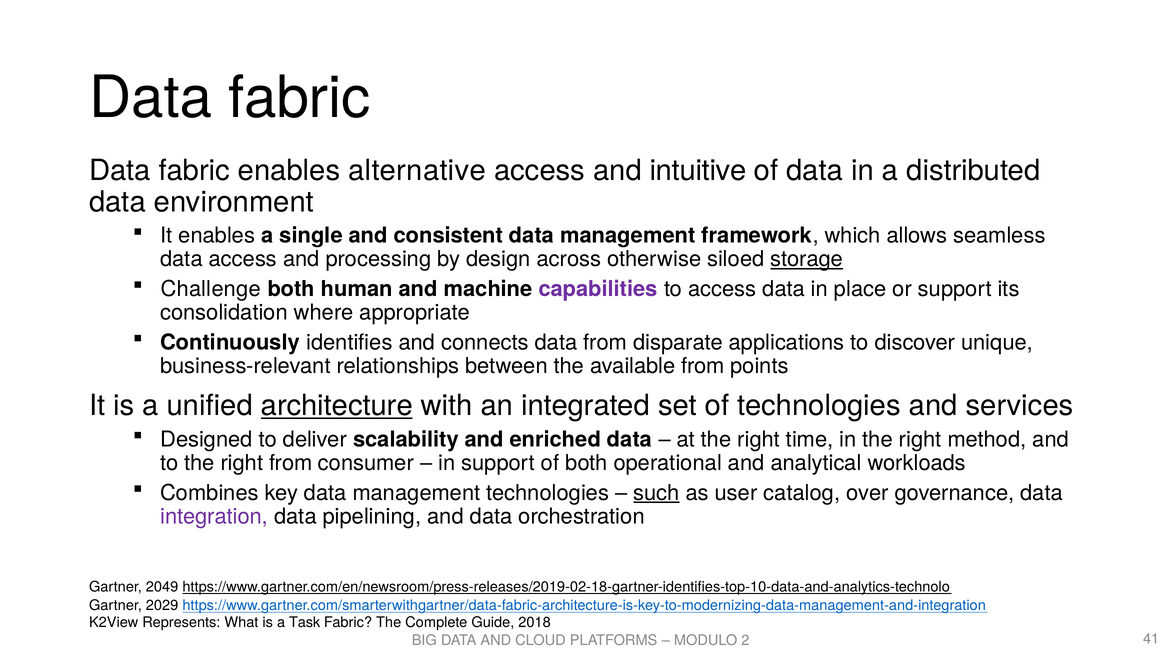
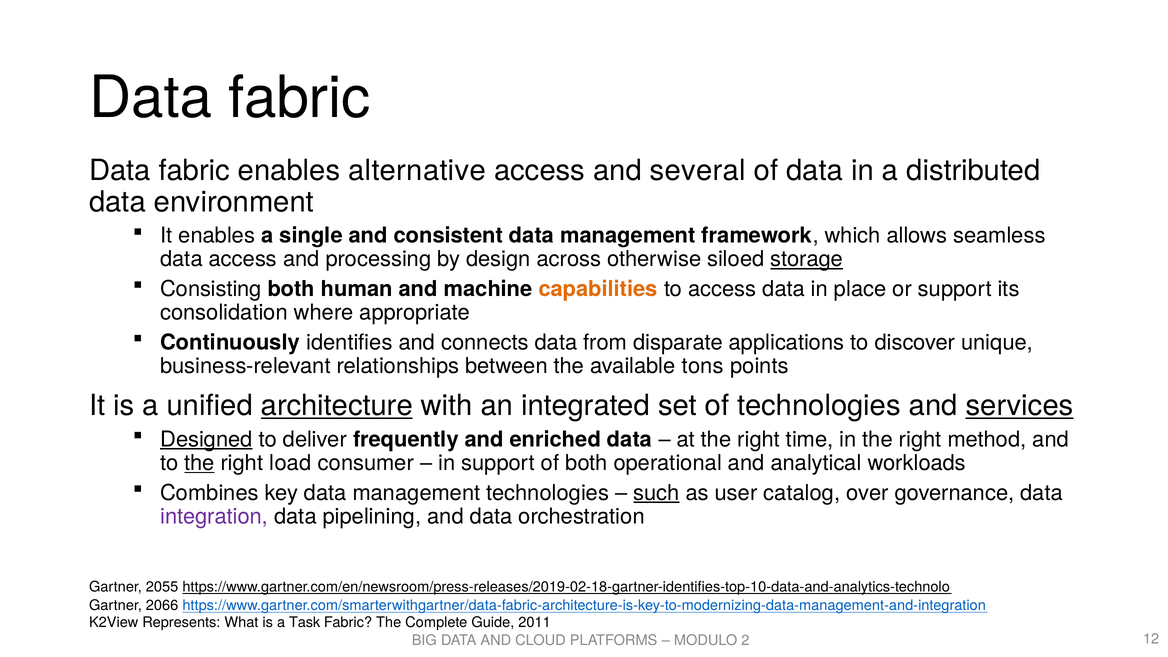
intuitive: intuitive -> several
Challenge: Challenge -> Consisting
capabilities colour: purple -> orange
available from: from -> tons
services underline: none -> present
Designed underline: none -> present
scalability: scalability -> frequently
the at (199, 463) underline: none -> present
right from: from -> load
2049: 2049 -> 2055
2029: 2029 -> 2066
2018: 2018 -> 2011
41: 41 -> 12
